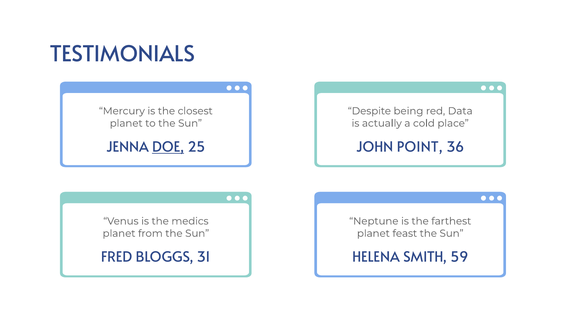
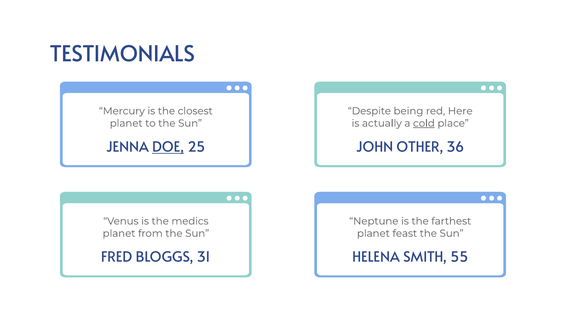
Data: Data -> Here
cold underline: none -> present
POINT: POINT -> OTHER
59: 59 -> 55
